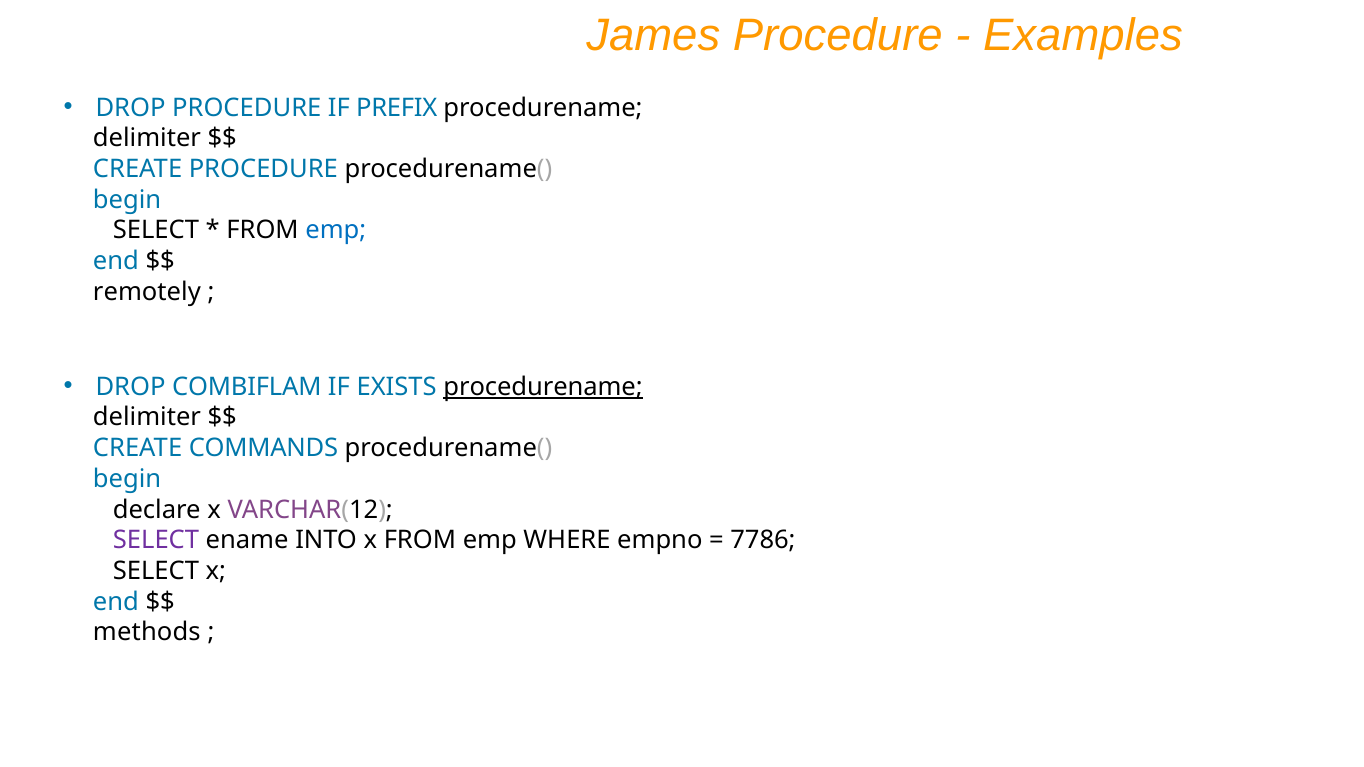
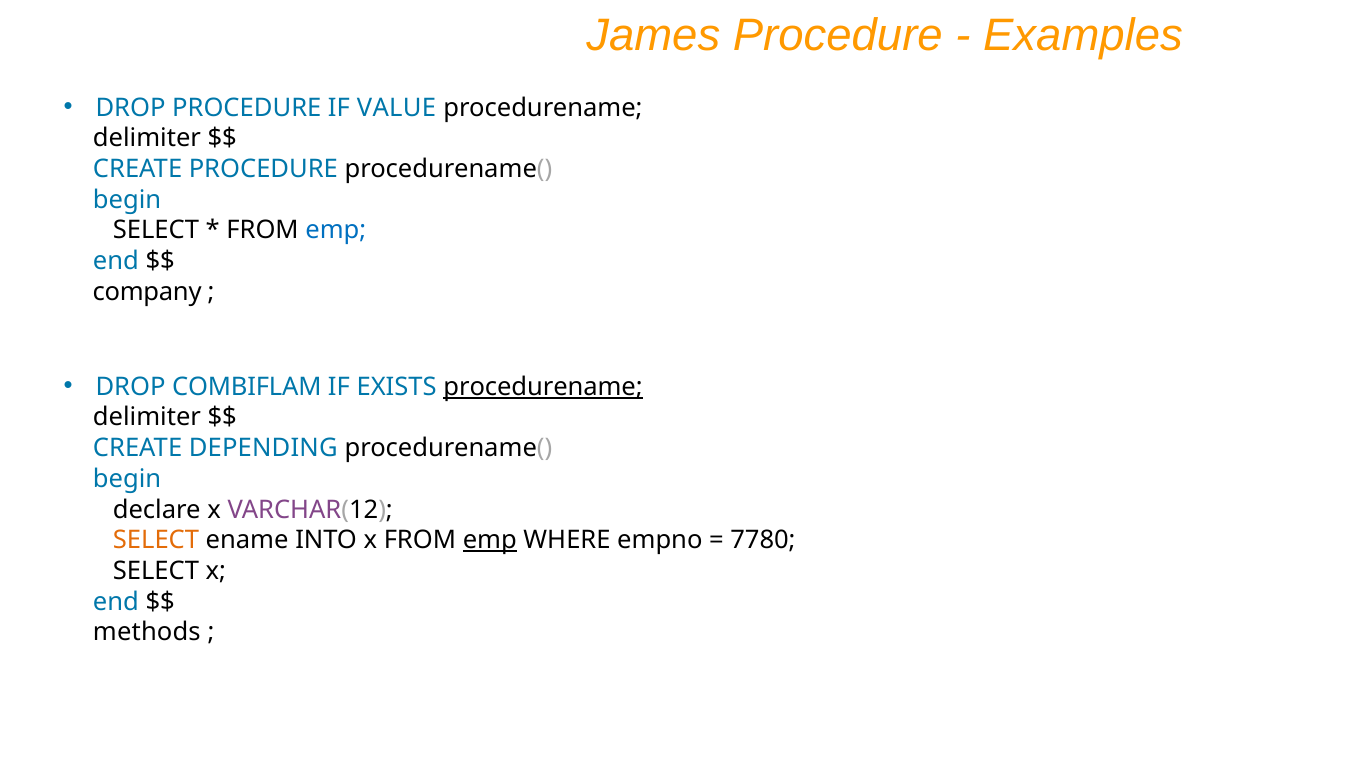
PREFIX: PREFIX -> VALUE
remotely: remotely -> company
COMMANDS: COMMANDS -> DEPENDING
SELECT at (156, 540) colour: purple -> orange
emp at (490, 540) underline: none -> present
7786: 7786 -> 7780
